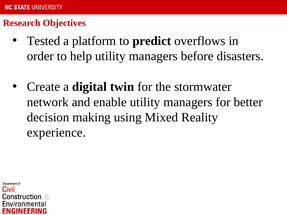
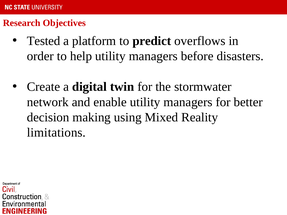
experience: experience -> limitations
